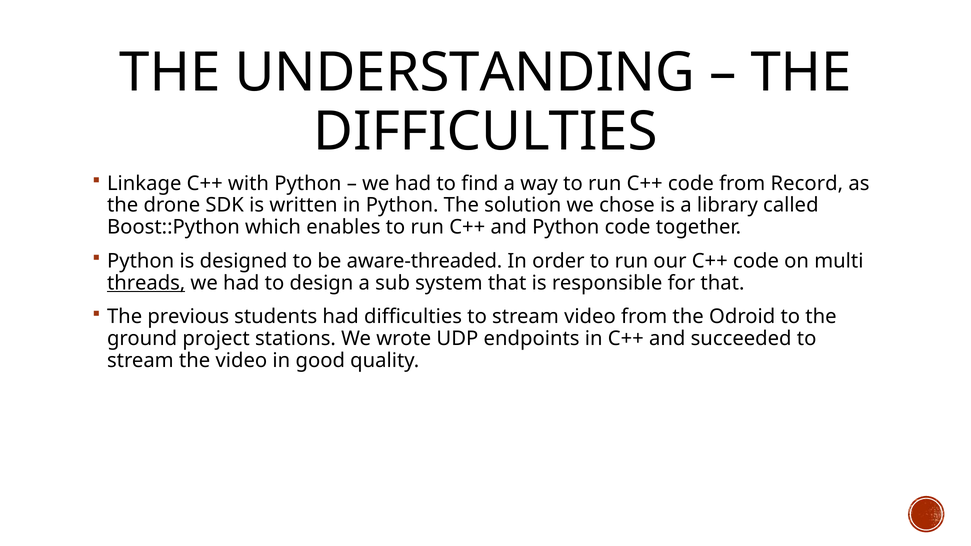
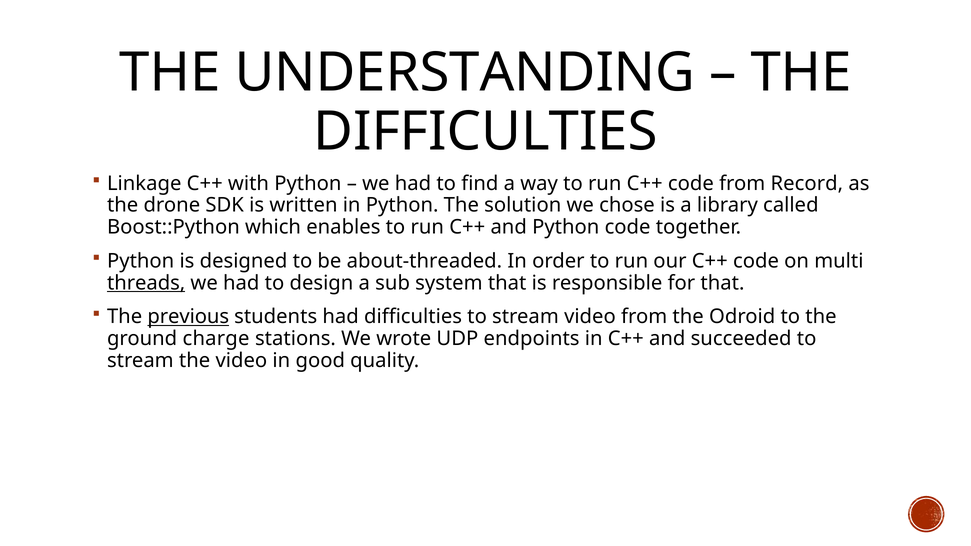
aware-threaded: aware-threaded -> about-threaded
previous underline: none -> present
project: project -> charge
